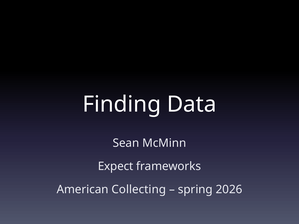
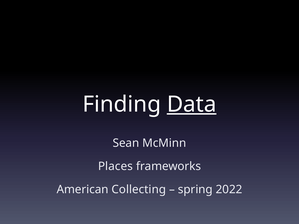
Data underline: none -> present
Expect: Expect -> Places
2026: 2026 -> 2022
